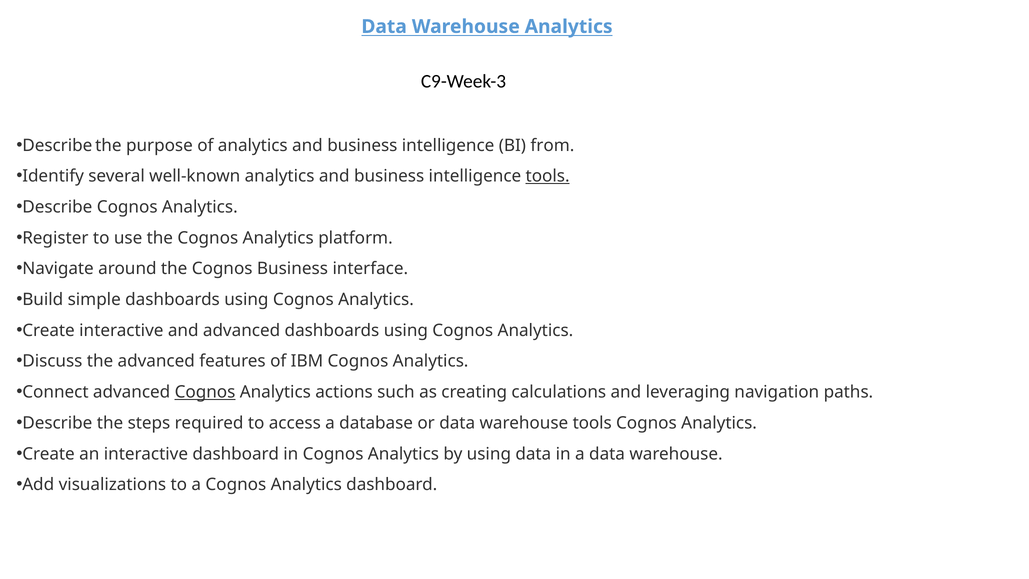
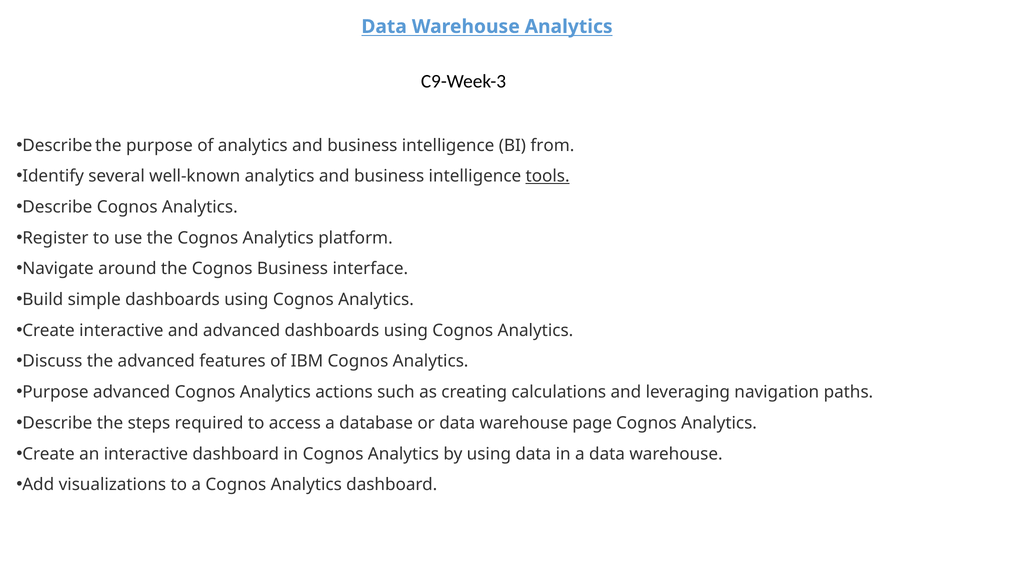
Connect at (55, 392): Connect -> Purpose
Cognos at (205, 392) underline: present -> none
warehouse tools: tools -> page
